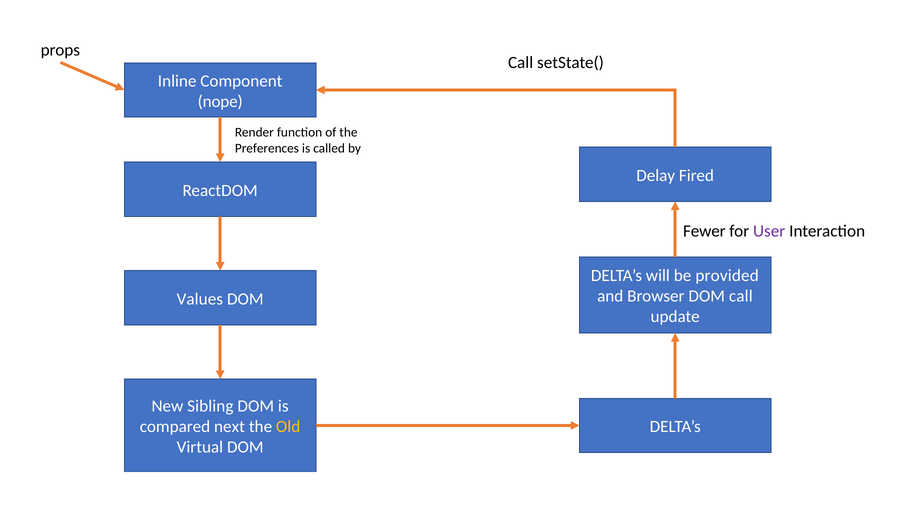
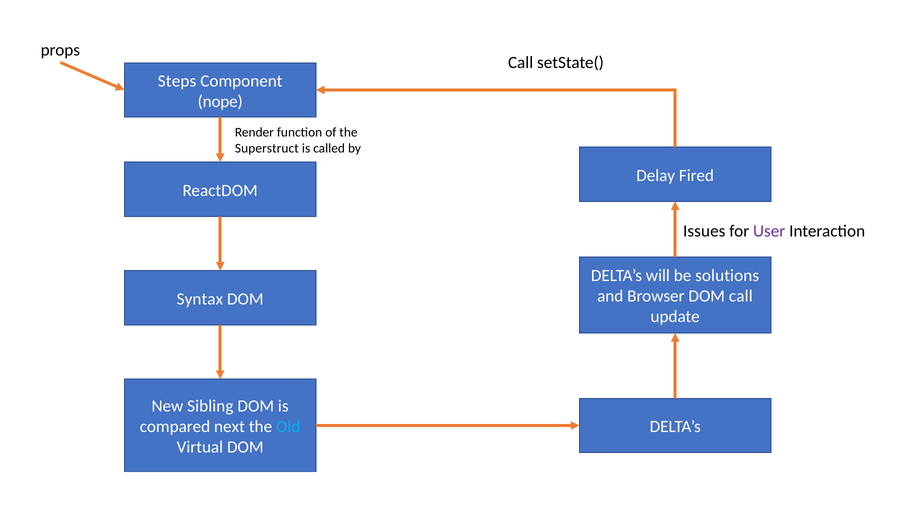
Inline: Inline -> Steps
Preferences: Preferences -> Superstruct
Fewer: Fewer -> Issues
provided: provided -> solutions
Values: Values -> Syntax
Old colour: yellow -> light blue
